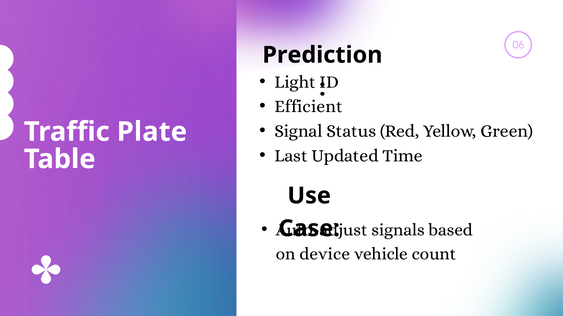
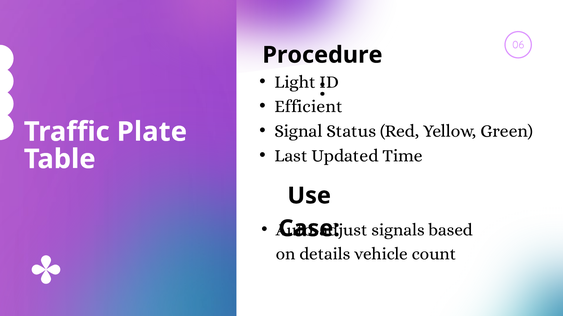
Prediction: Prediction -> Procedure
device: device -> details
